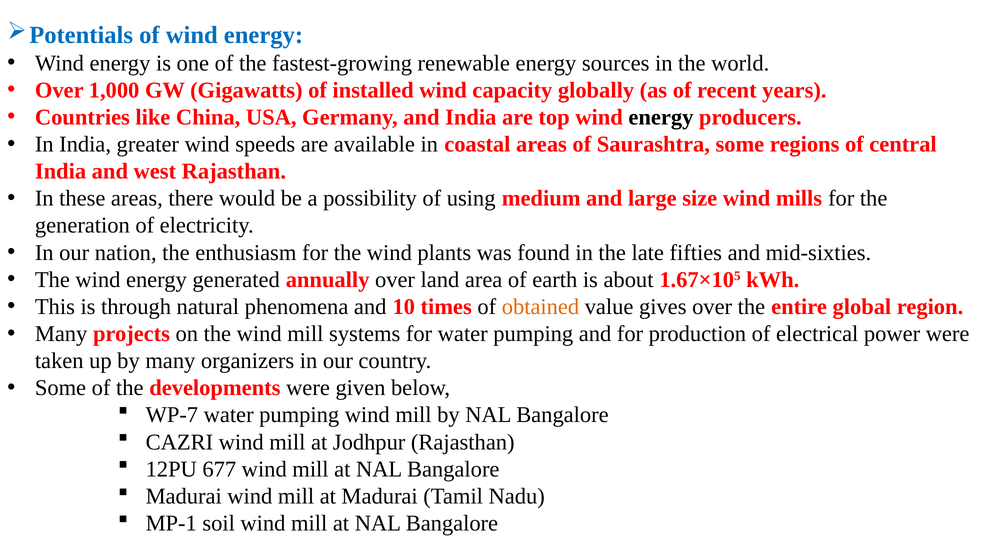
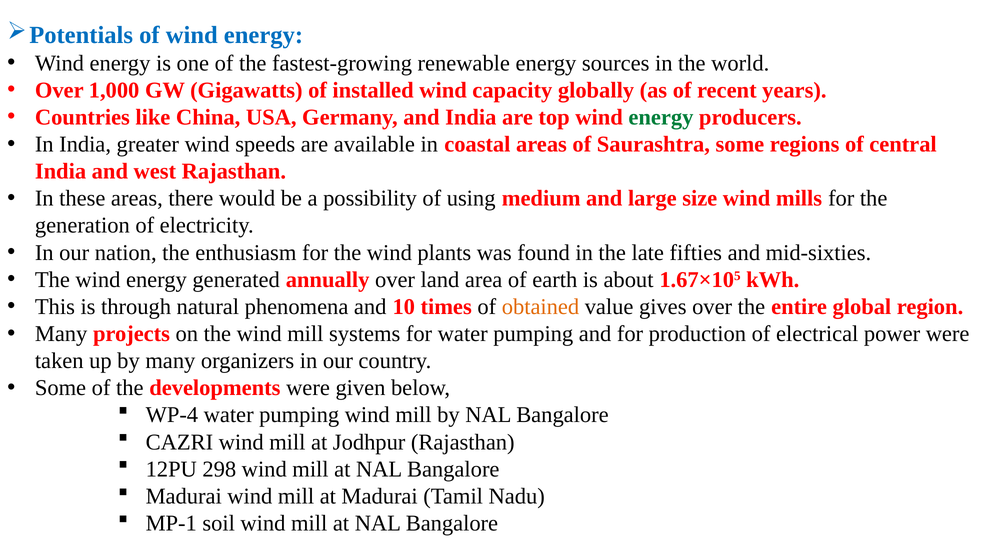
energy at (661, 117) colour: black -> green
WP-7: WP-7 -> WP-4
677: 677 -> 298
